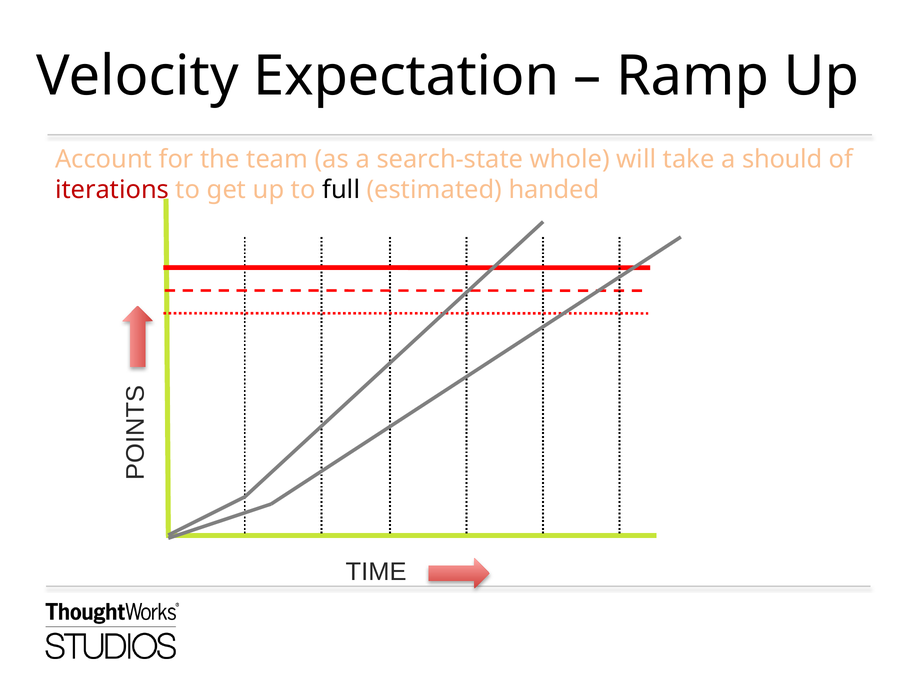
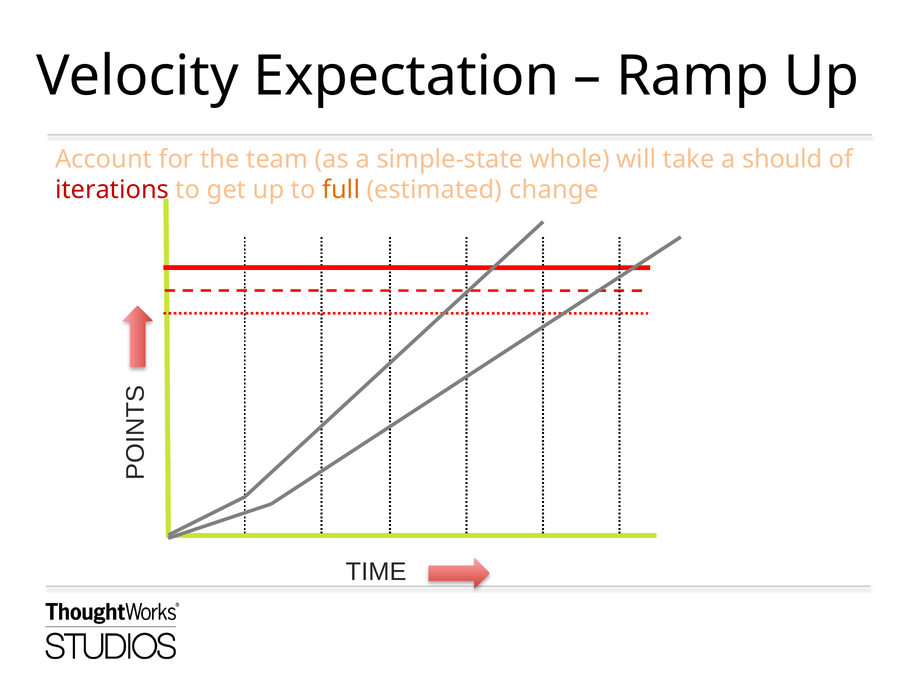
search-state: search-state -> simple-state
full colour: black -> orange
handed: handed -> change
